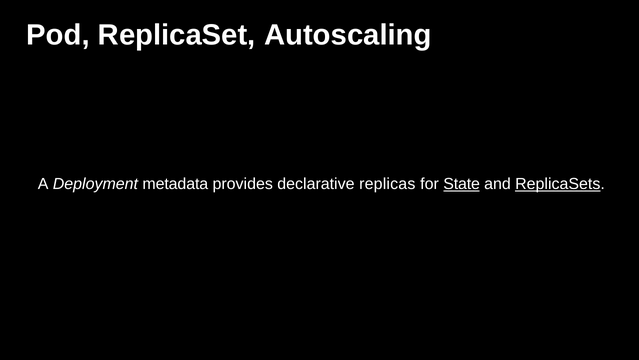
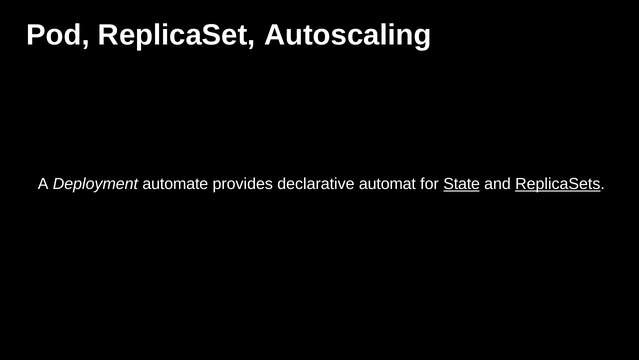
metadata: metadata -> automate
replicas: replicas -> automat
